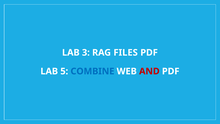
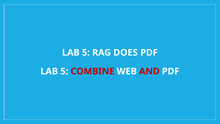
3 at (86, 52): 3 -> 5
FILES: FILES -> DOES
COMBINE colour: blue -> red
